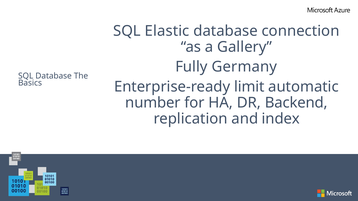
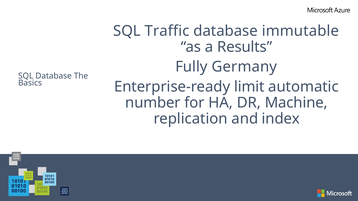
Elastic: Elastic -> Traffic
connection: connection -> immutable
Gallery: Gallery -> Results
Backend: Backend -> Machine
